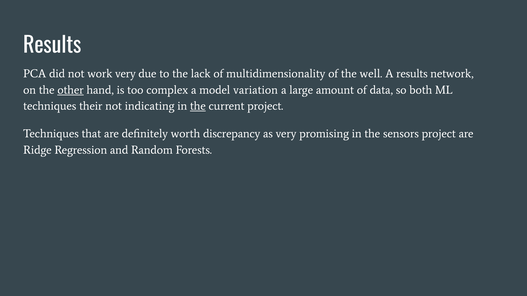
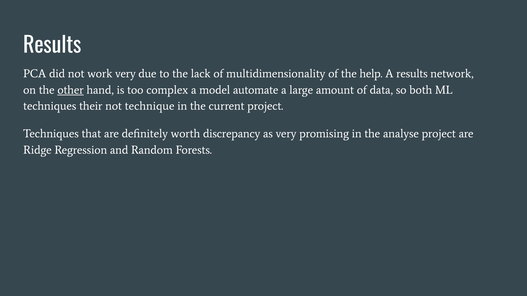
well: well -> help
variation: variation -> automate
indicating: indicating -> technique
the at (198, 106) underline: present -> none
sensors: sensors -> analyse
